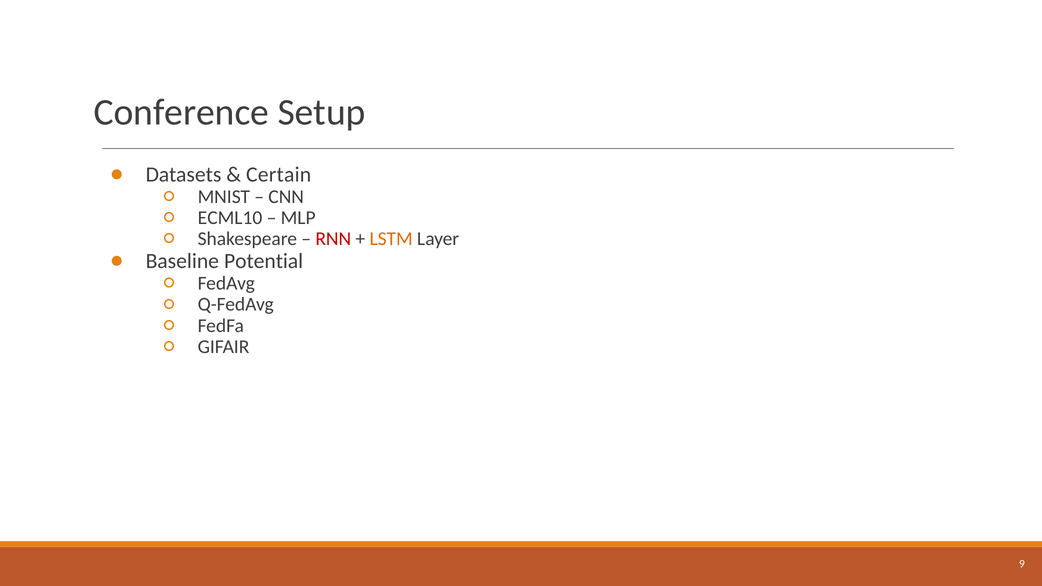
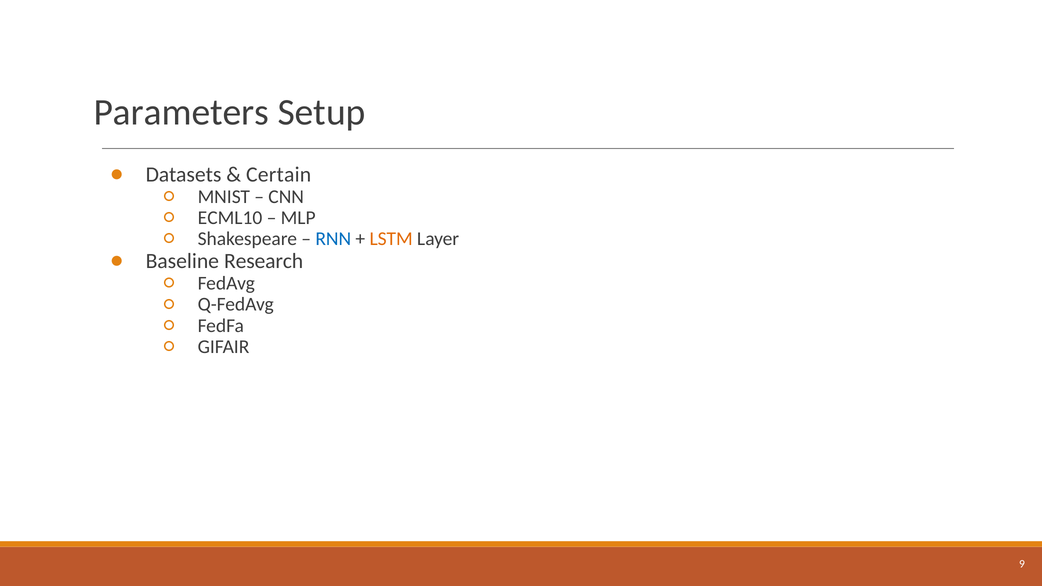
Conference: Conference -> Parameters
RNN colour: red -> blue
Potential: Potential -> Research
